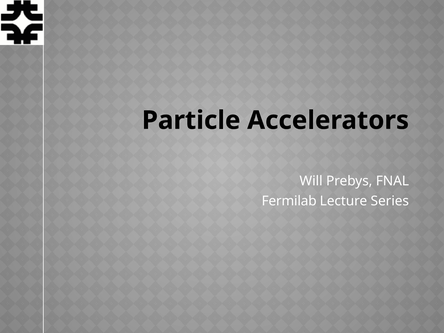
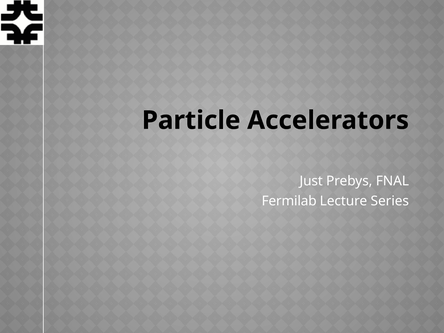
Will: Will -> Just
